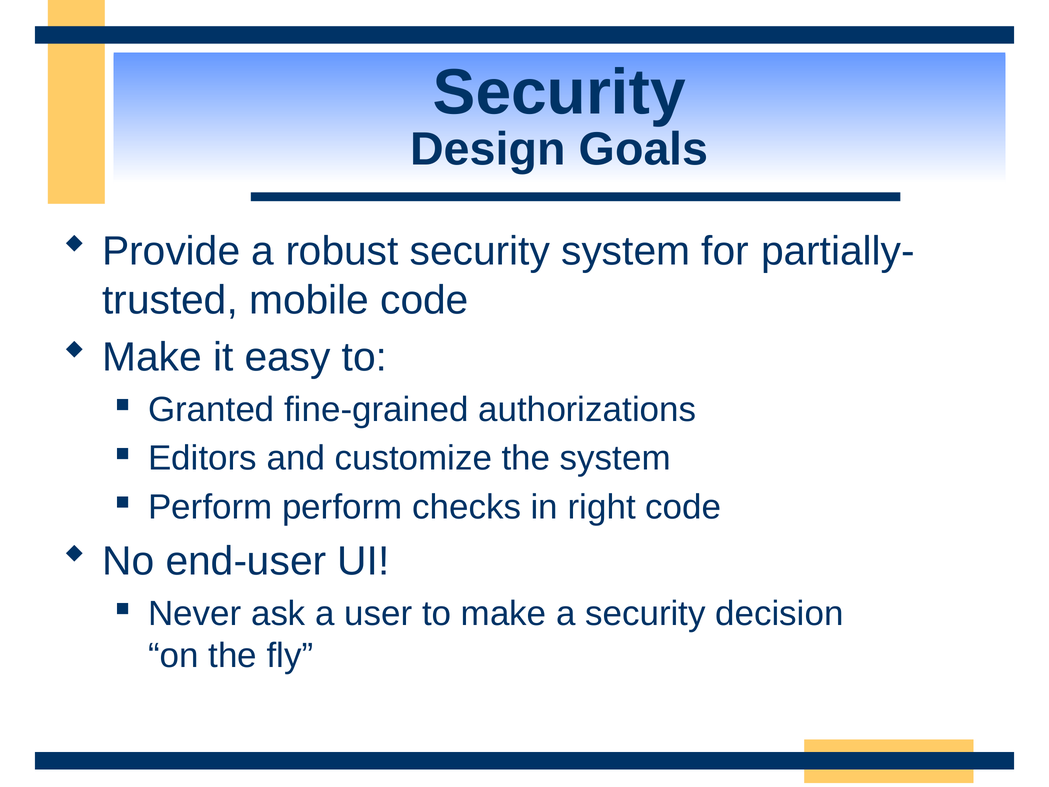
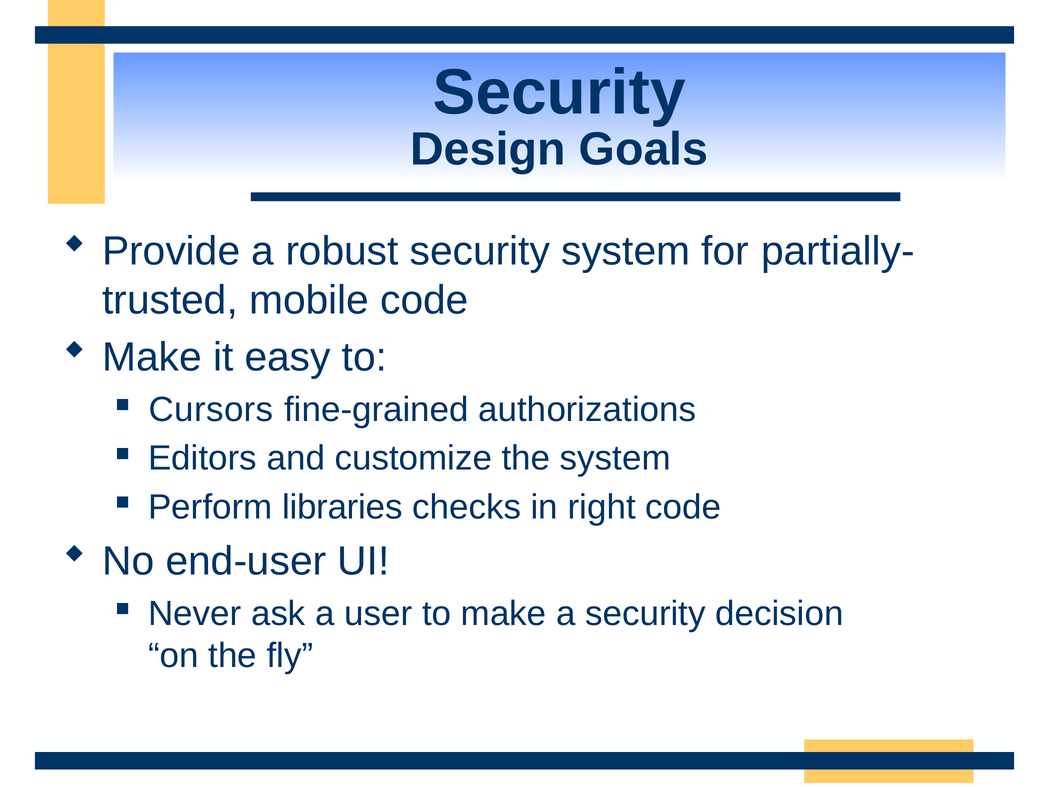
Granted: Granted -> Cursors
Perform perform: perform -> libraries
